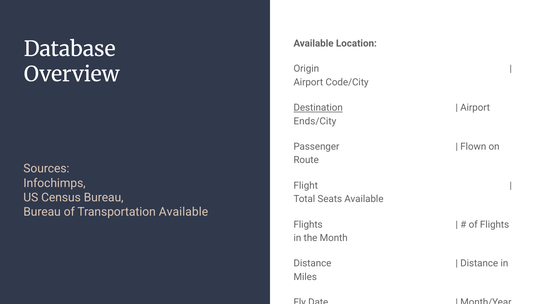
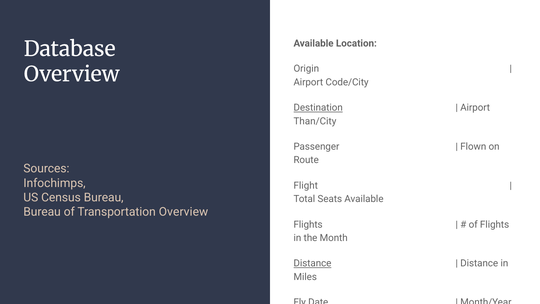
Ends/City: Ends/City -> Than/City
Transportation Available: Available -> Overview
Distance at (312, 263) underline: none -> present
